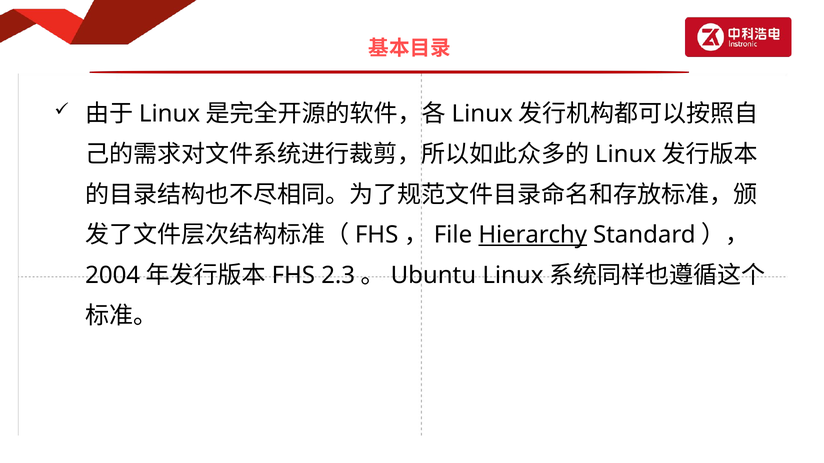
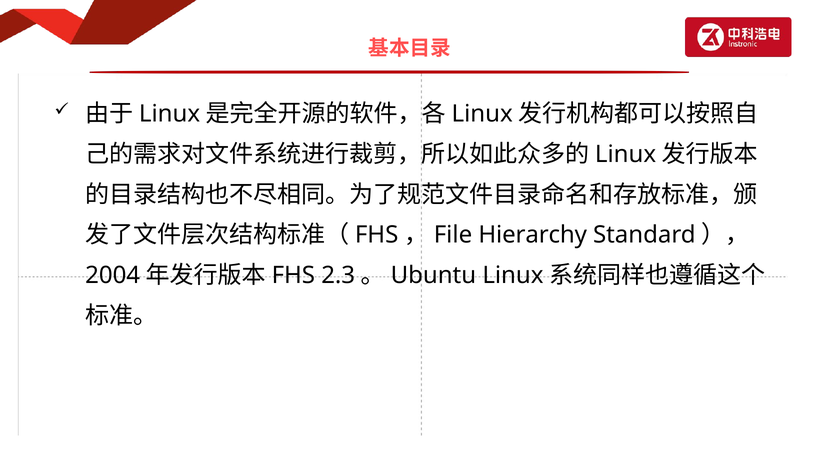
Hierarchy underline: present -> none
